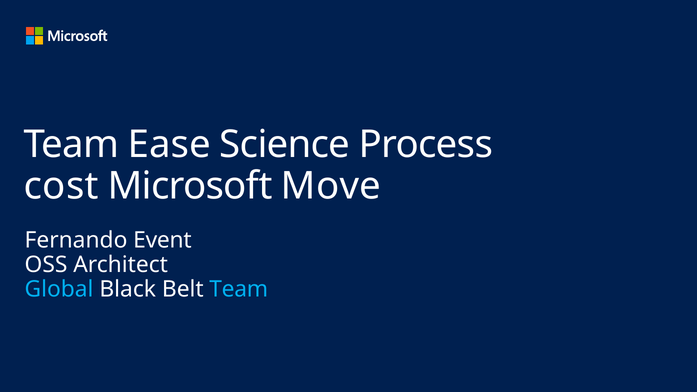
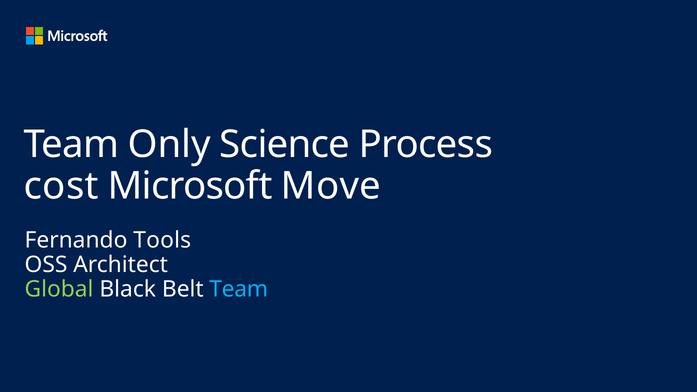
Ease: Ease -> Only
Event: Event -> Tools
Global colour: light blue -> light green
